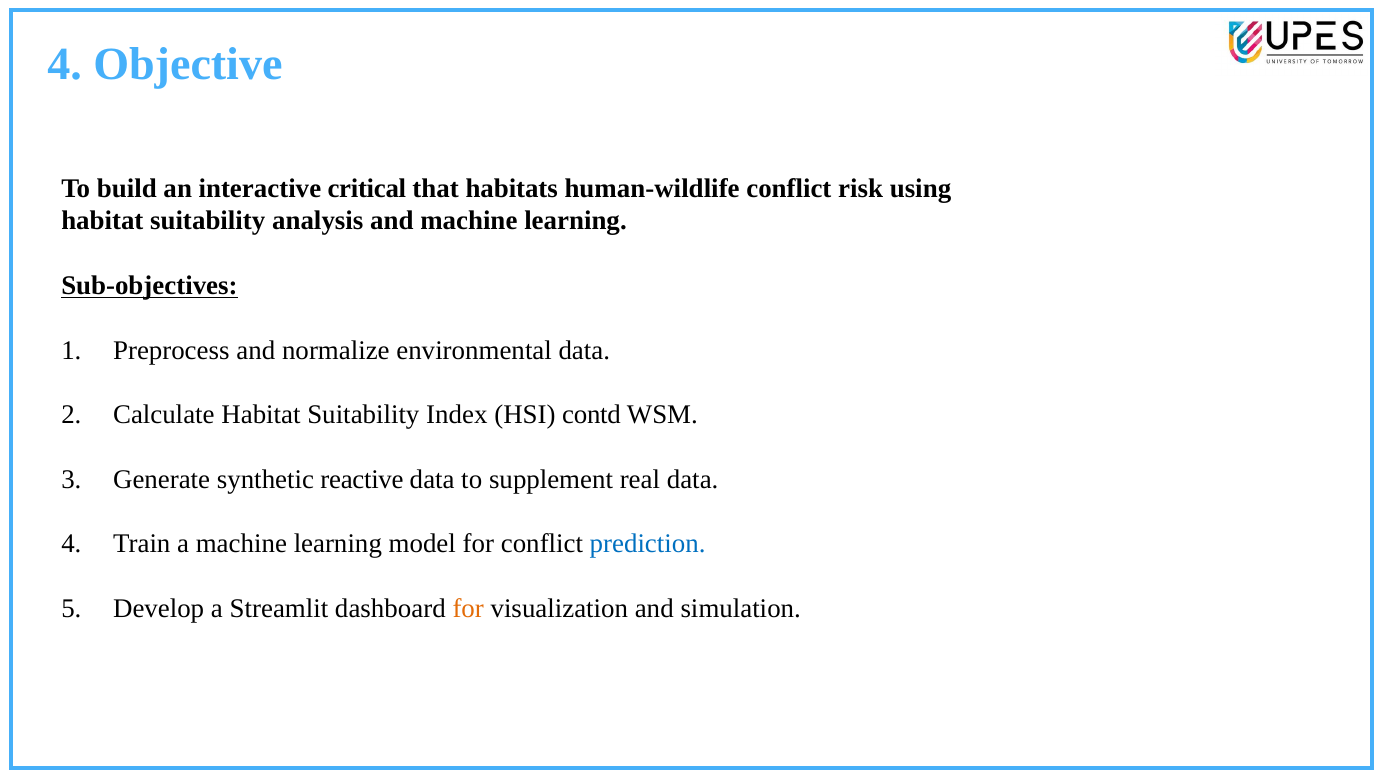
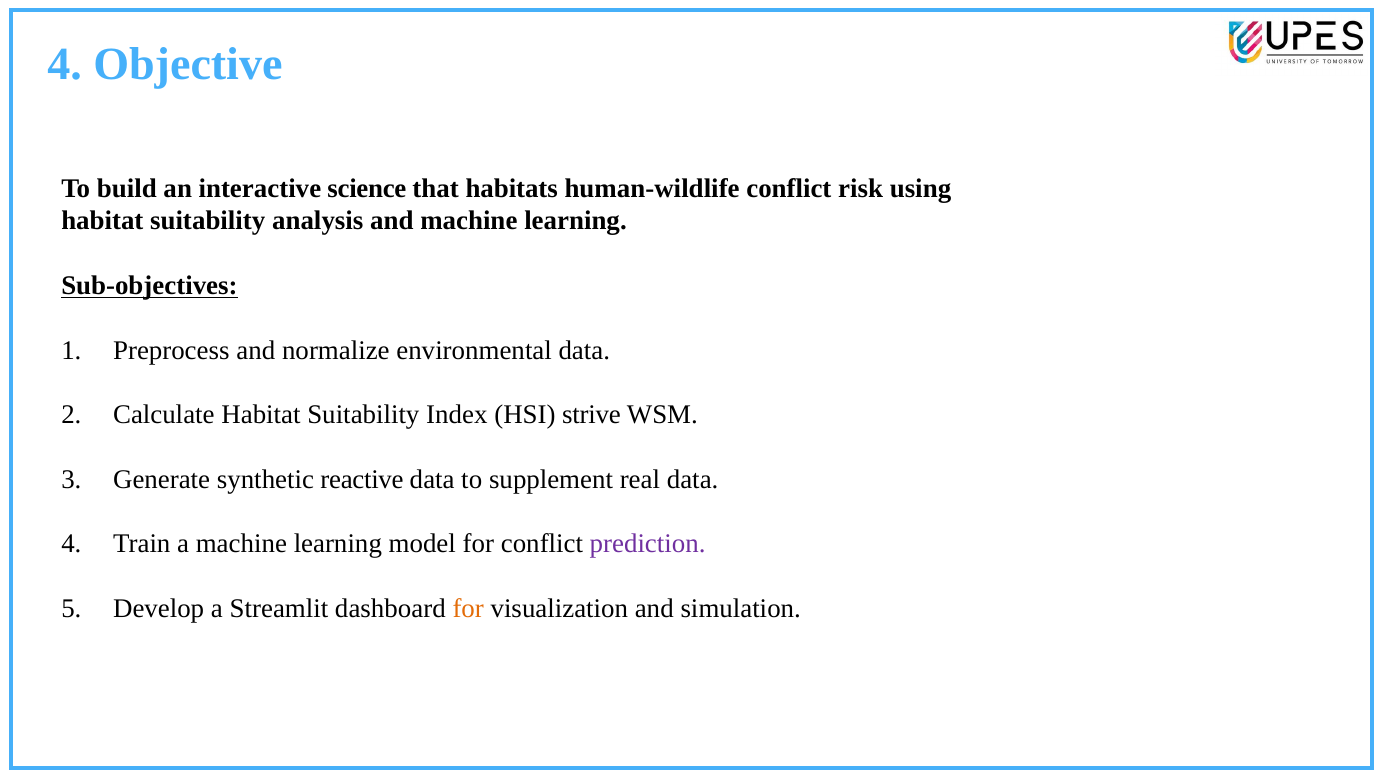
critical: critical -> science
contd: contd -> strive
prediction colour: blue -> purple
